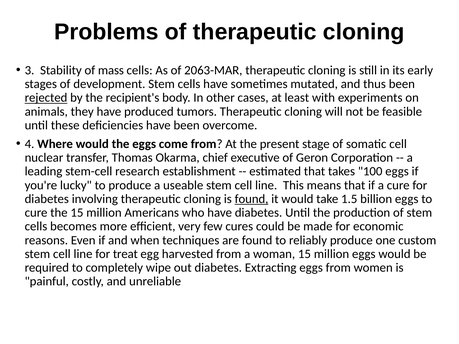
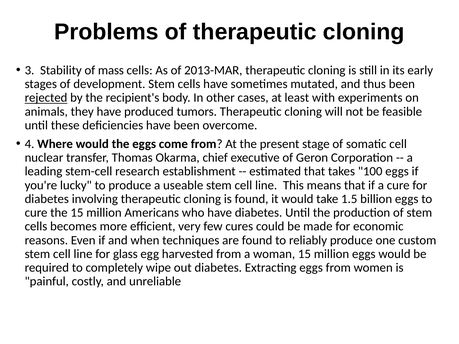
2063-MAR: 2063-MAR -> 2013-MAR
found at (252, 199) underline: present -> none
treat: treat -> glass
